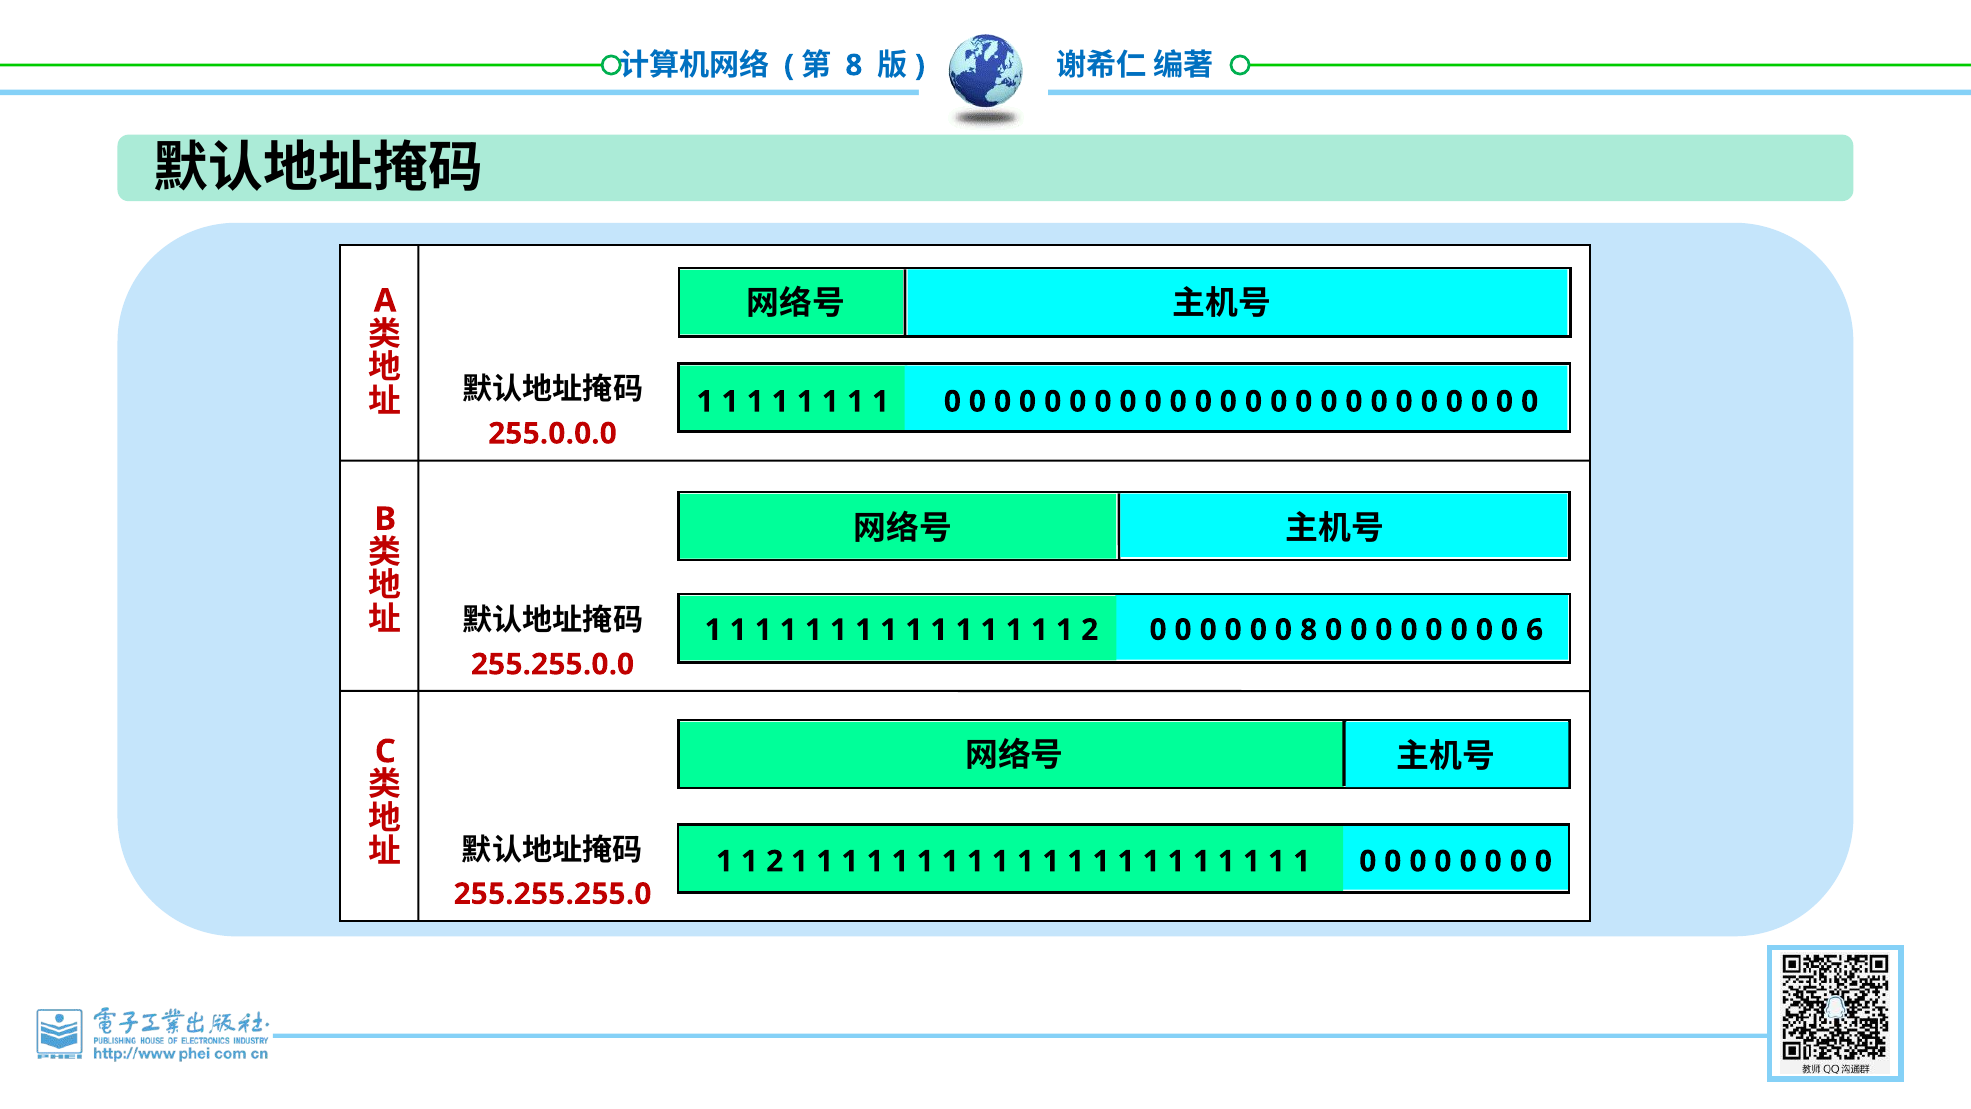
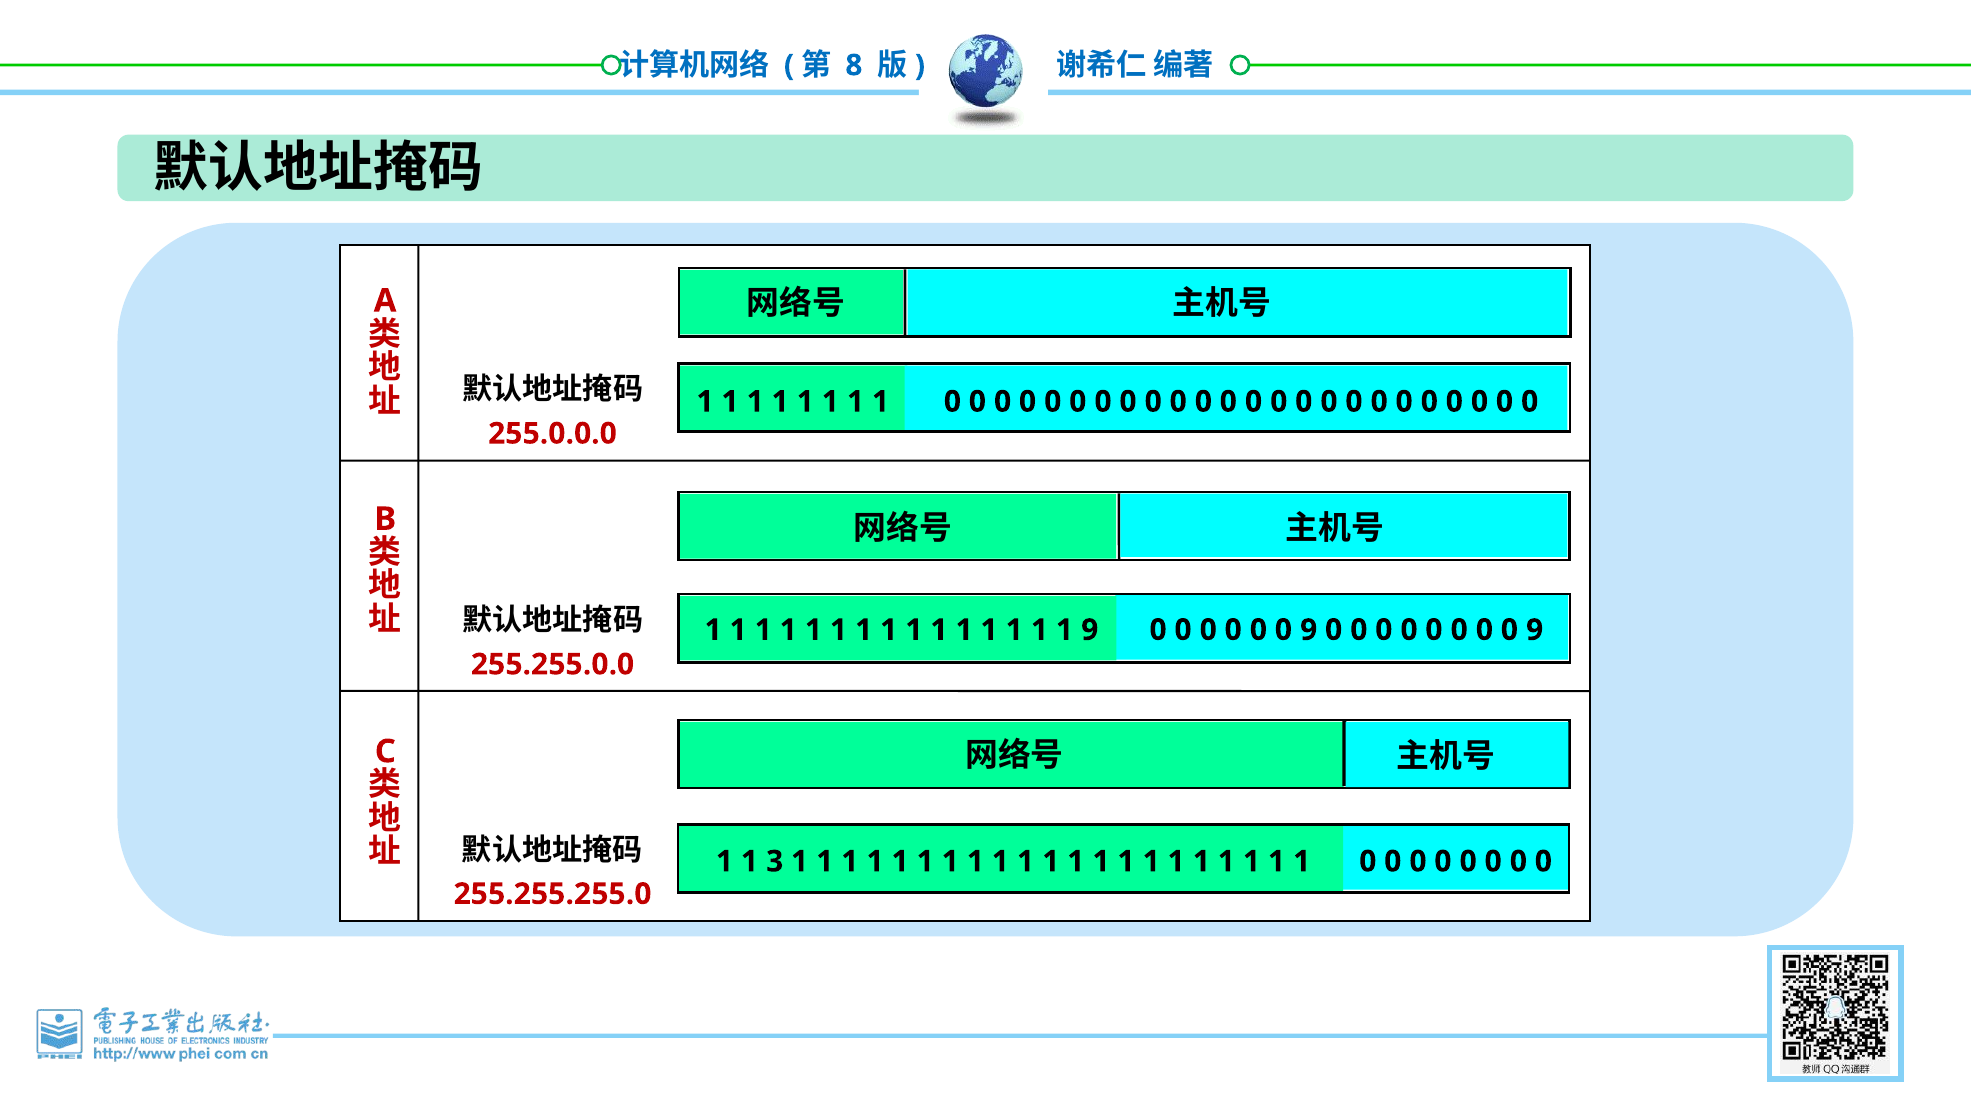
1 1 1 2: 2 -> 9
8 at (1309, 630): 8 -> 9
6 at (1535, 630): 6 -> 9
2 at (775, 861): 2 -> 3
